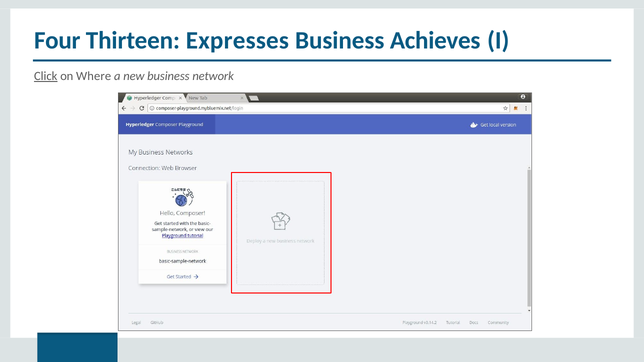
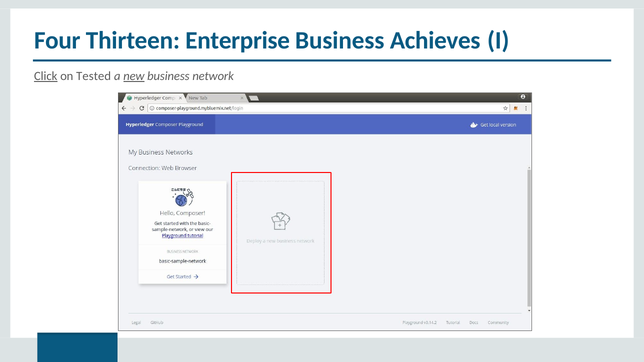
Expresses: Expresses -> Enterprise
Where: Where -> Tested
new underline: none -> present
